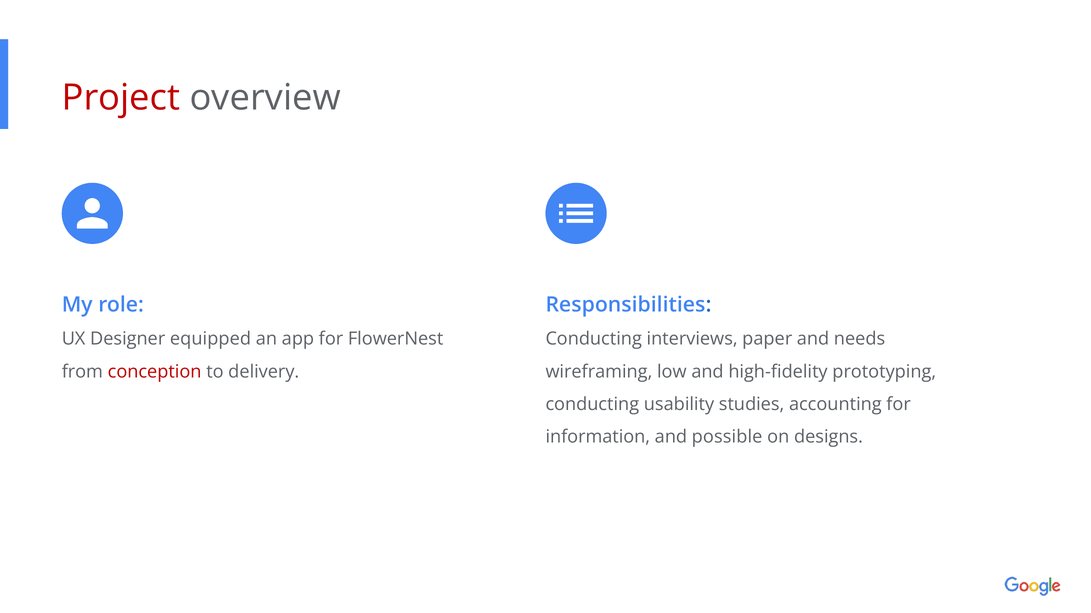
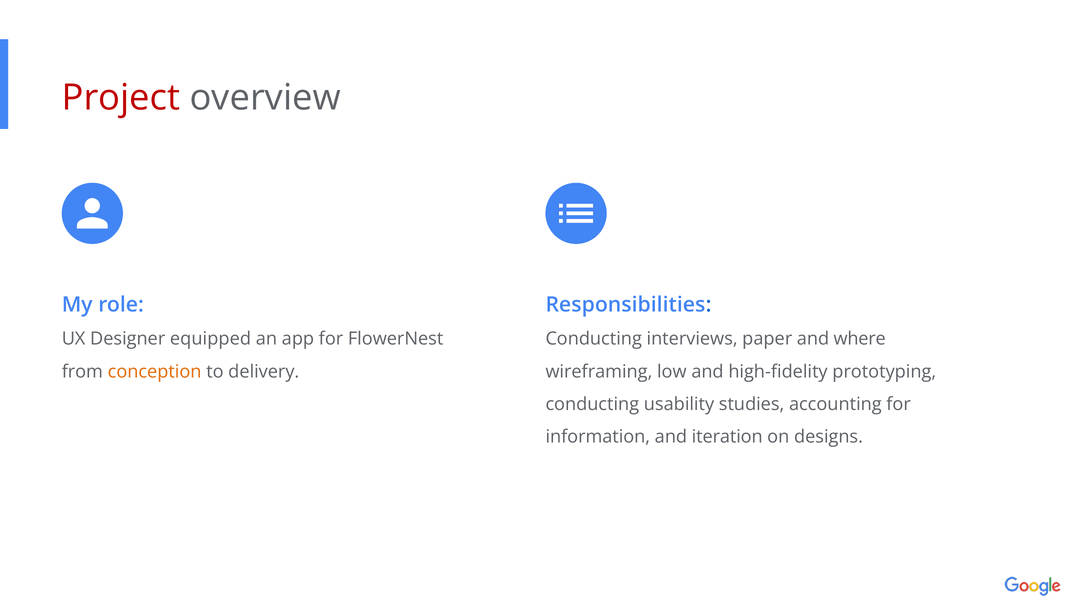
needs: needs -> where
conception colour: red -> orange
possible: possible -> iteration
